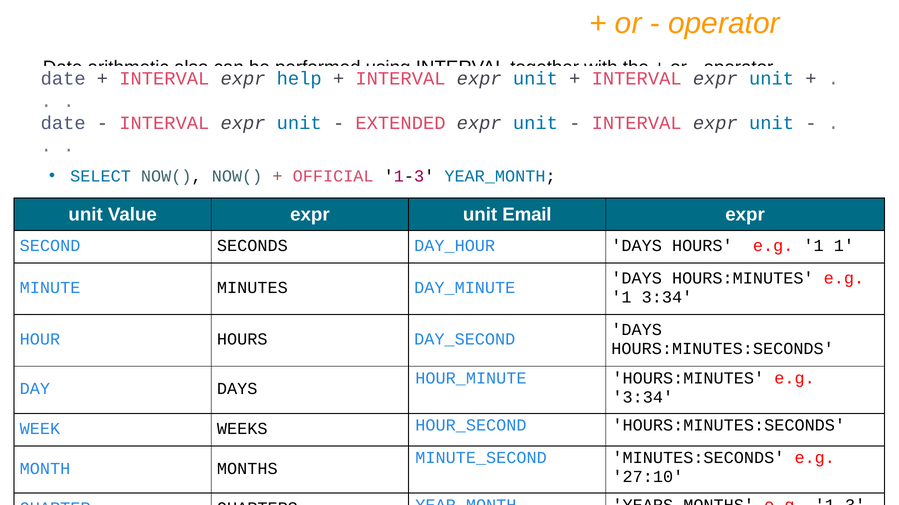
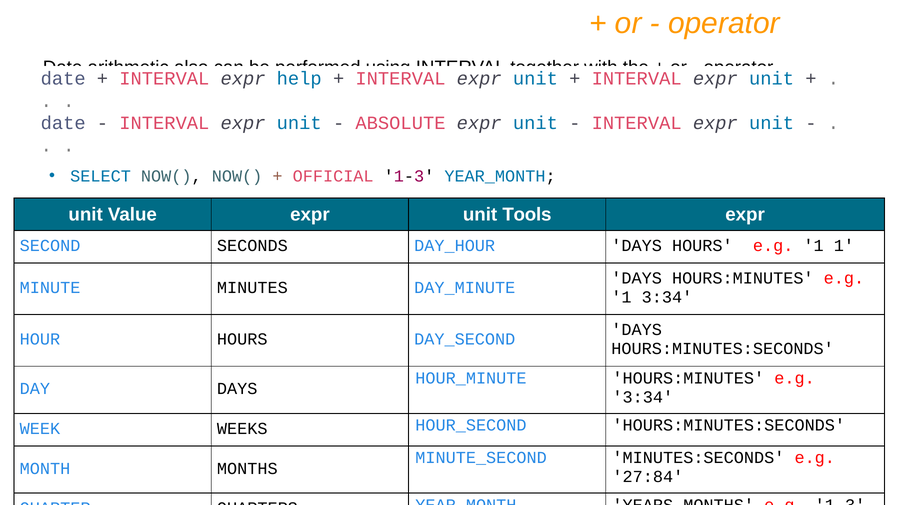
EXTENDED: EXTENDED -> ABSOLUTE
Email: Email -> Tools
27:10: 27:10 -> 27:84
